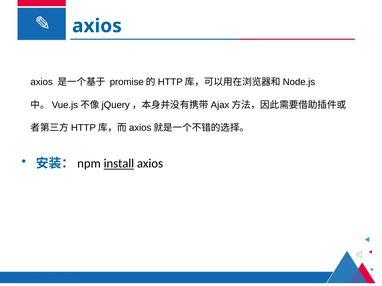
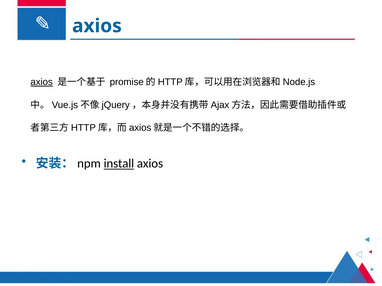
axios at (42, 82) underline: none -> present
